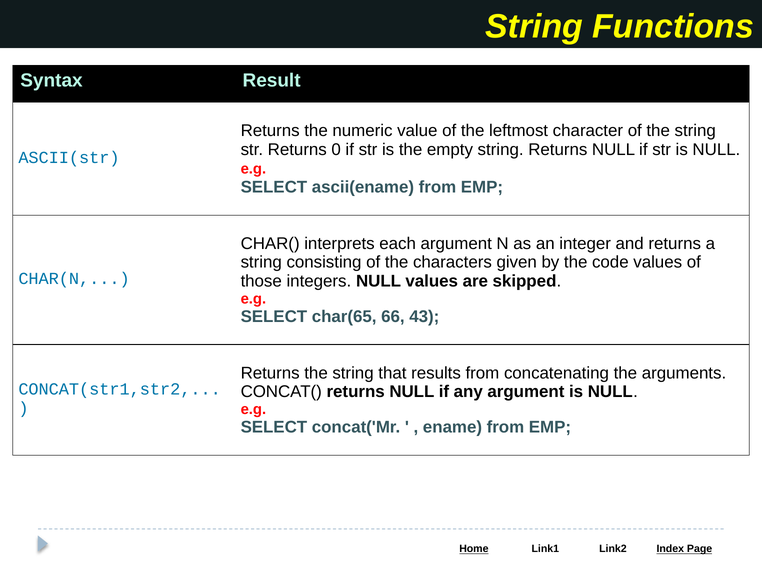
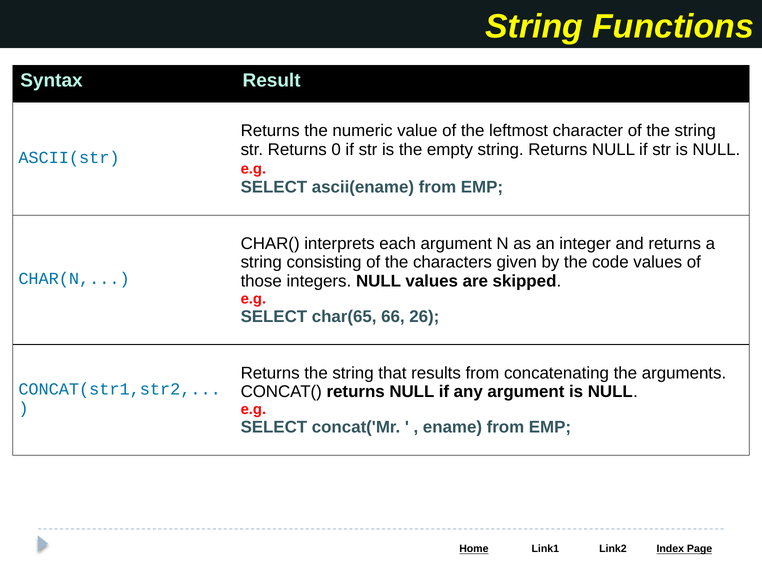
43: 43 -> 26
